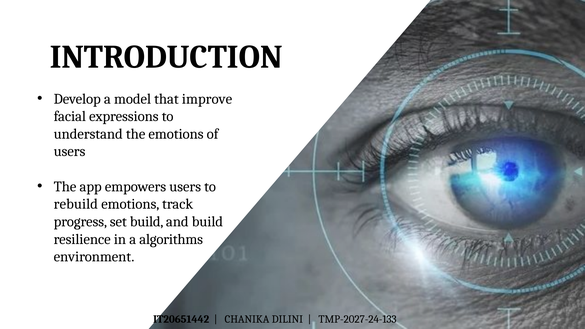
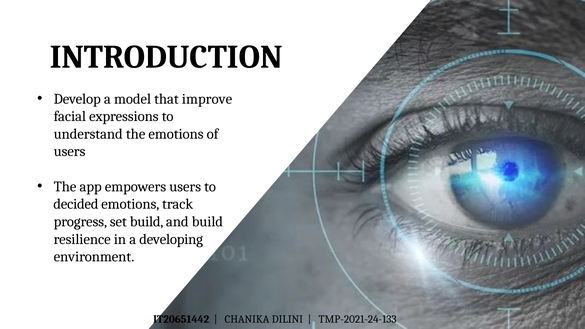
rebuild: rebuild -> decided
algorithms: algorithms -> developing
TMP-2027-24-133: TMP-2027-24-133 -> TMP-2021-24-133
